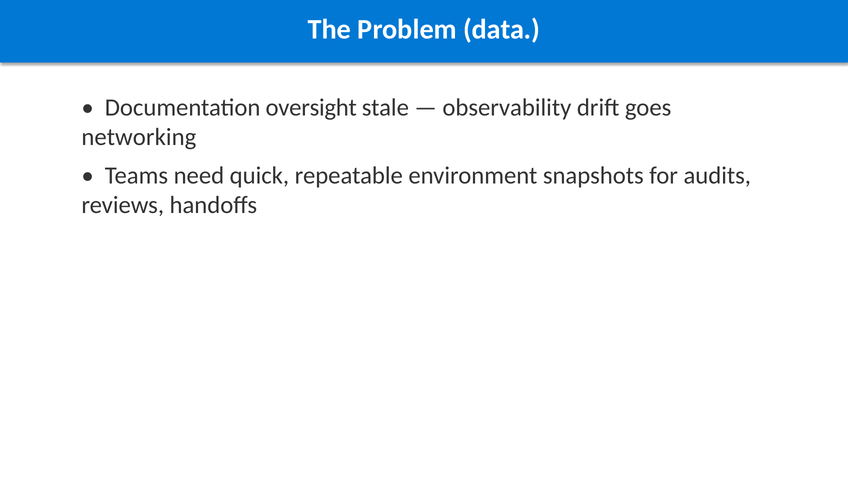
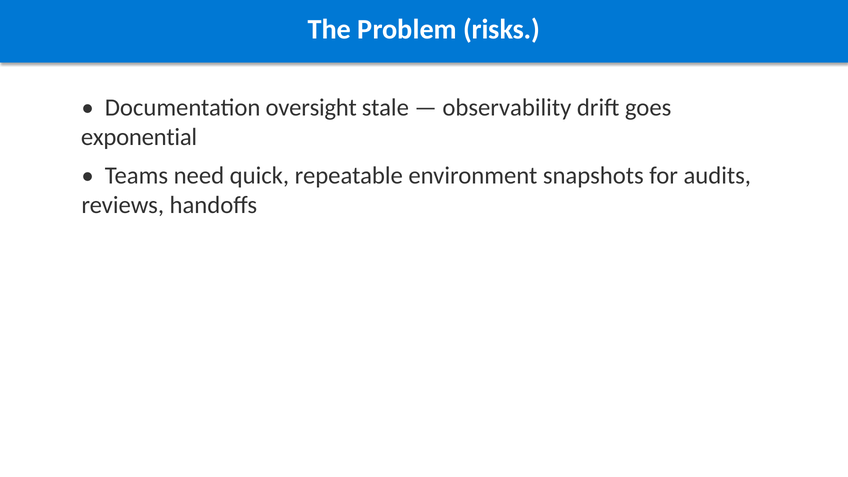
data: data -> risks
networking: networking -> exponential
